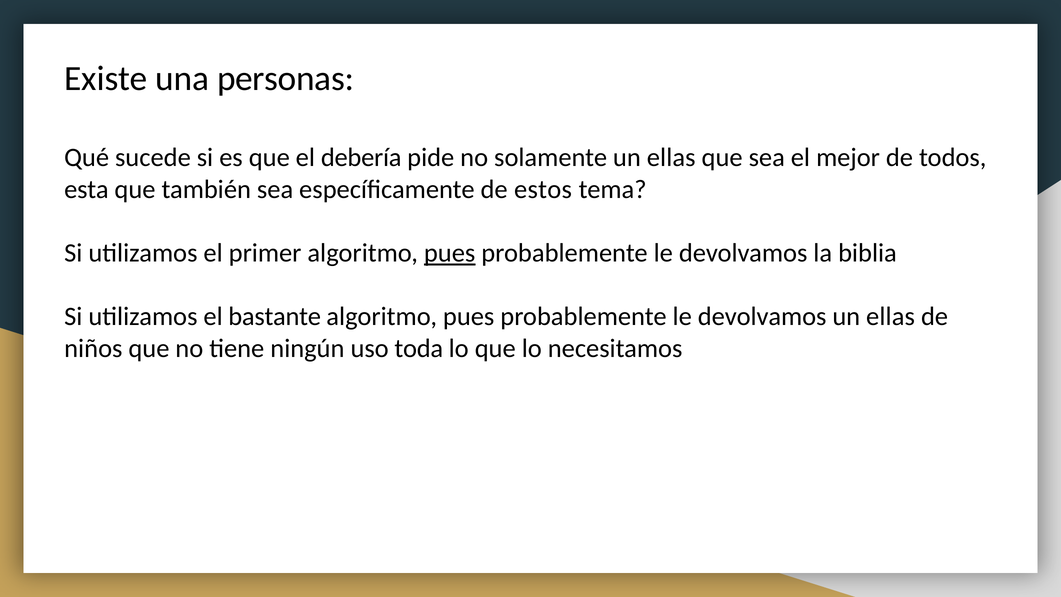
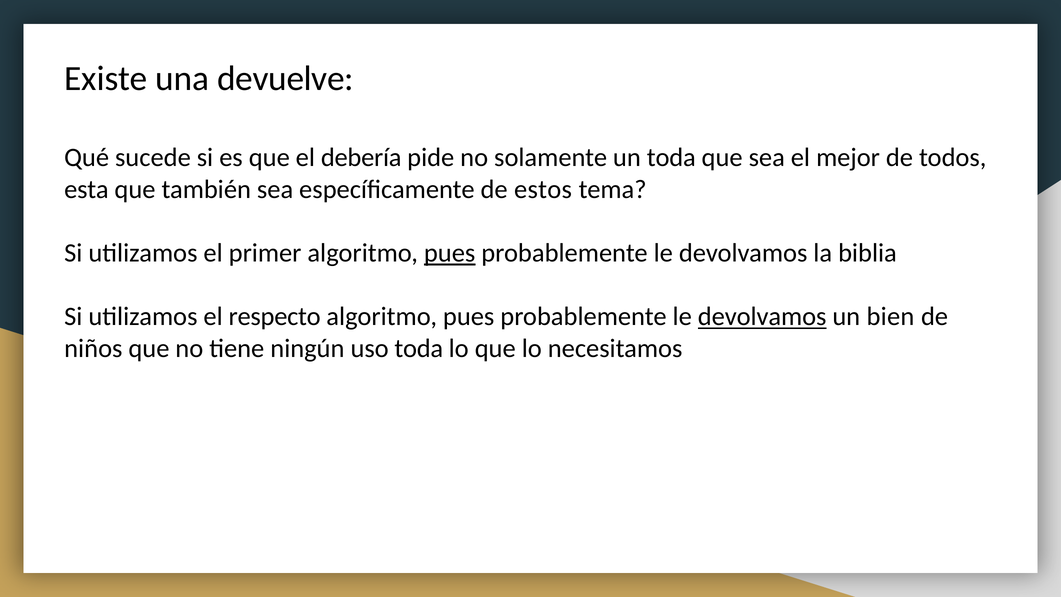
personas: personas -> devuelve
solamente un ellas: ellas -> toda
bastante: bastante -> respecto
devolvamos at (762, 317) underline: none -> present
ellas at (891, 317): ellas -> bien
